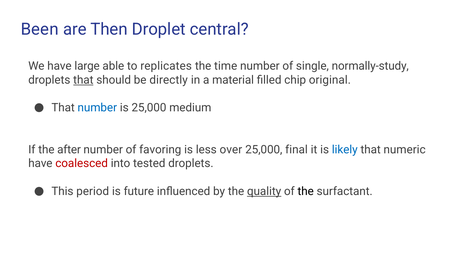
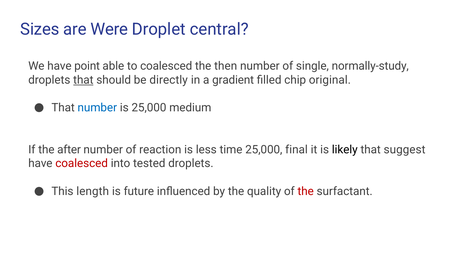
Been: Been -> Sizes
Then: Then -> Were
large: large -> point
to replicates: replicates -> coalesced
time: time -> then
material: material -> gradient
favoring: favoring -> reaction
over: over -> time
likely colour: blue -> black
numeric: numeric -> suggest
period: period -> length
quality underline: present -> none
the at (306, 191) colour: black -> red
